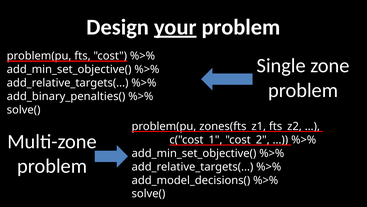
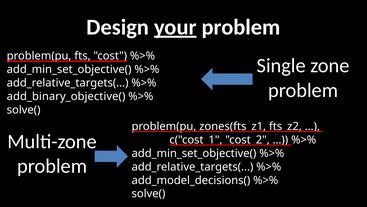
add_binary_penalties(: add_binary_penalties( -> add_binary_objective(
